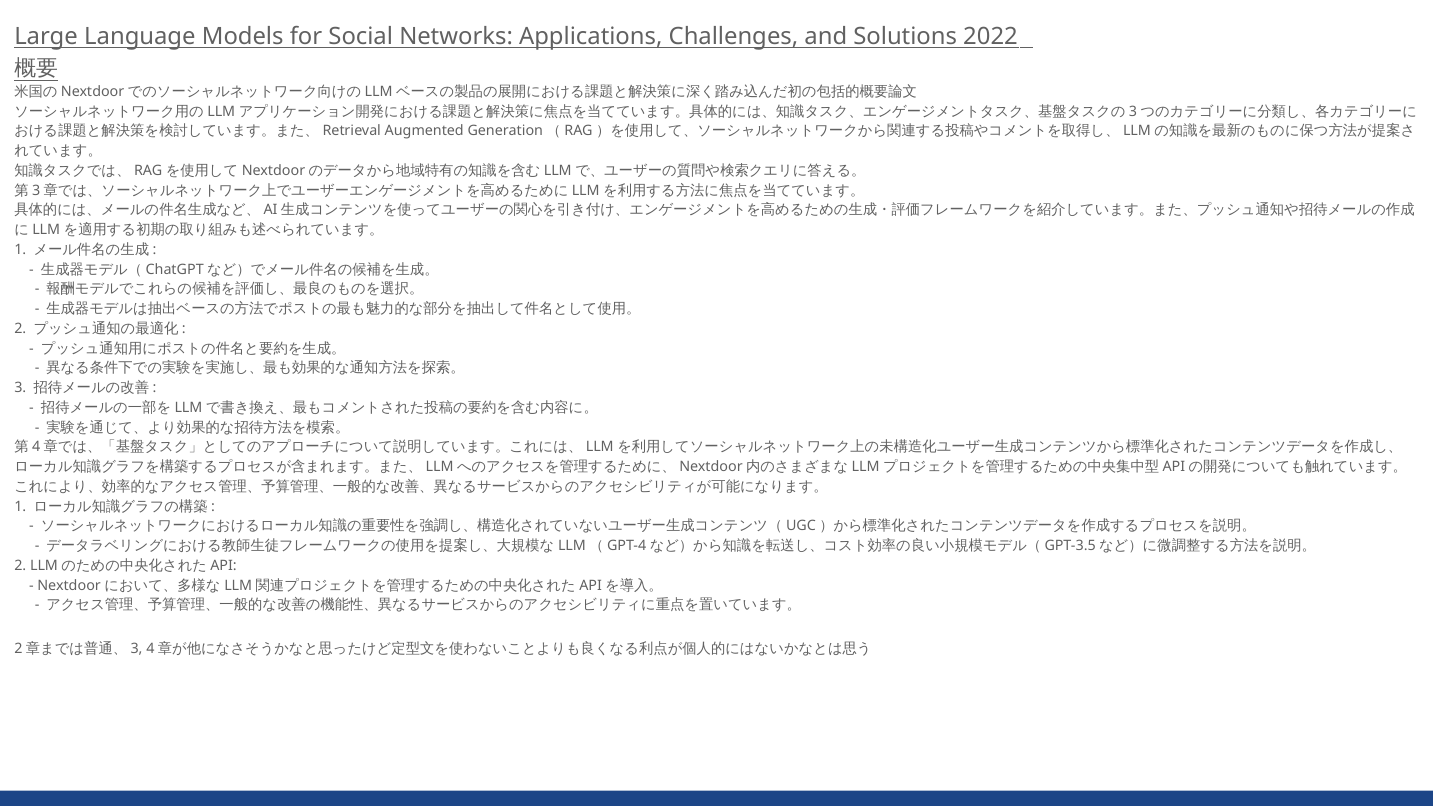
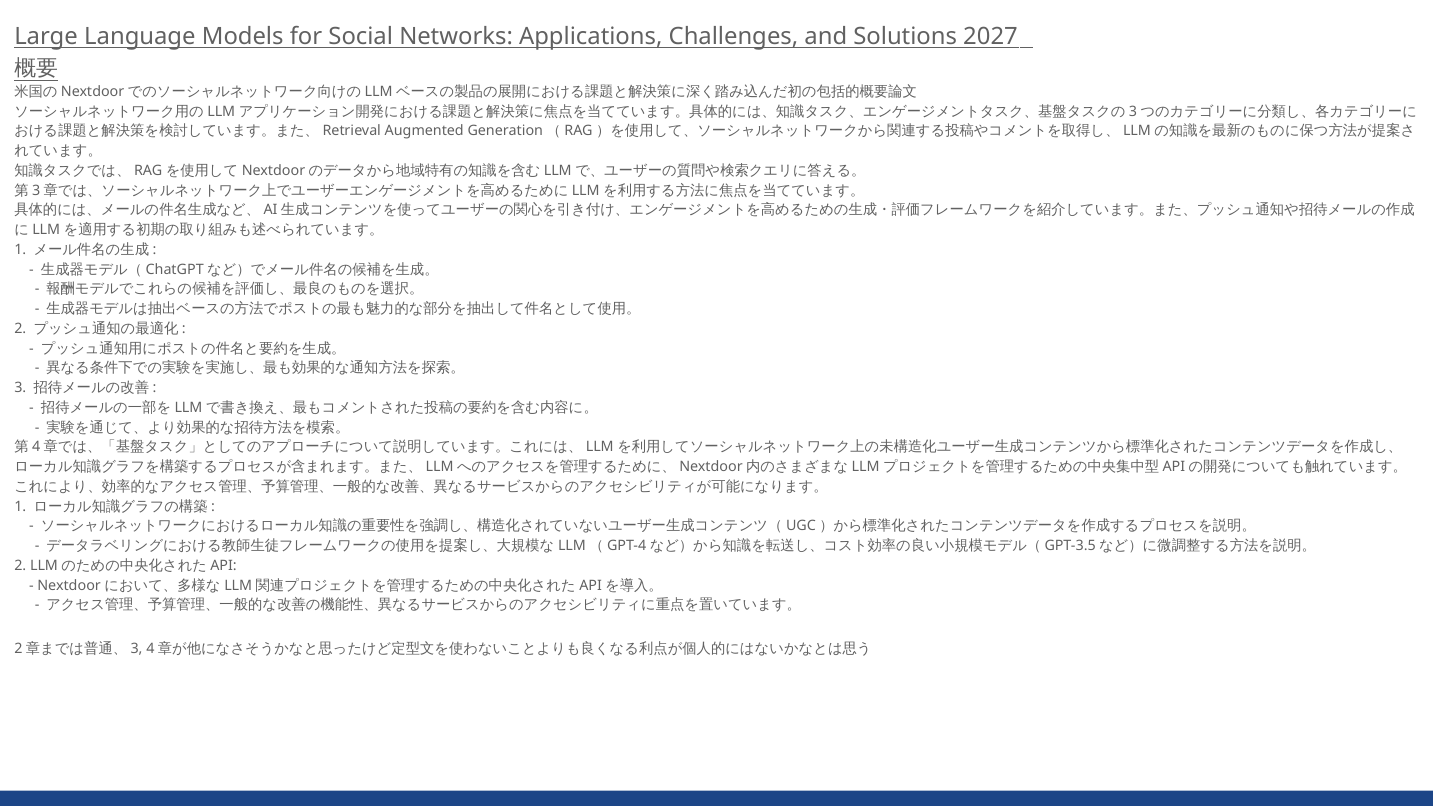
2022: 2022 -> 2027
